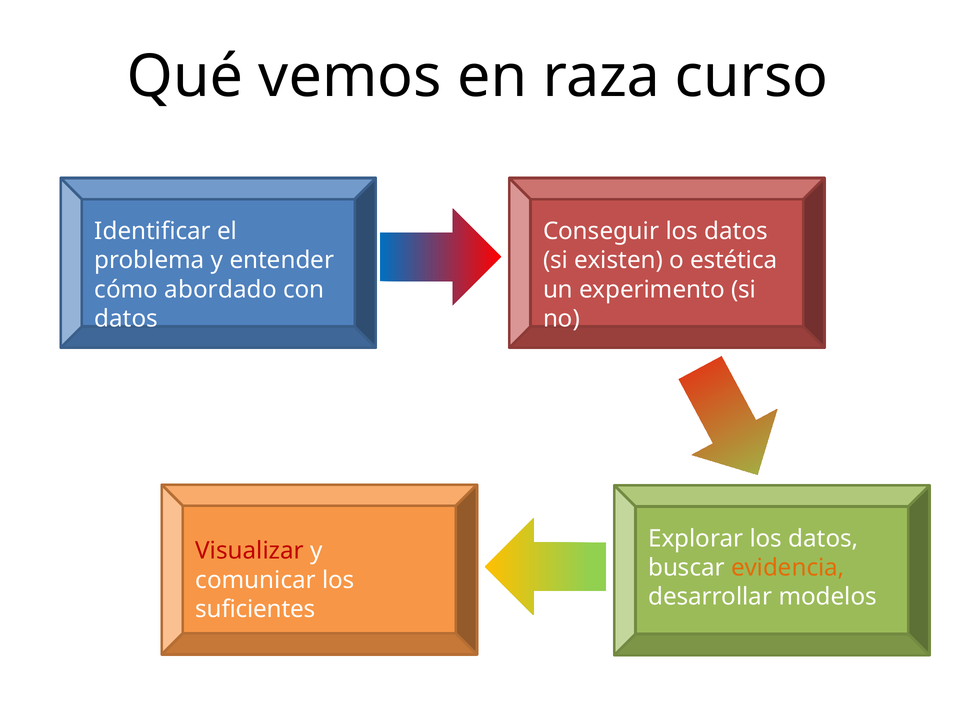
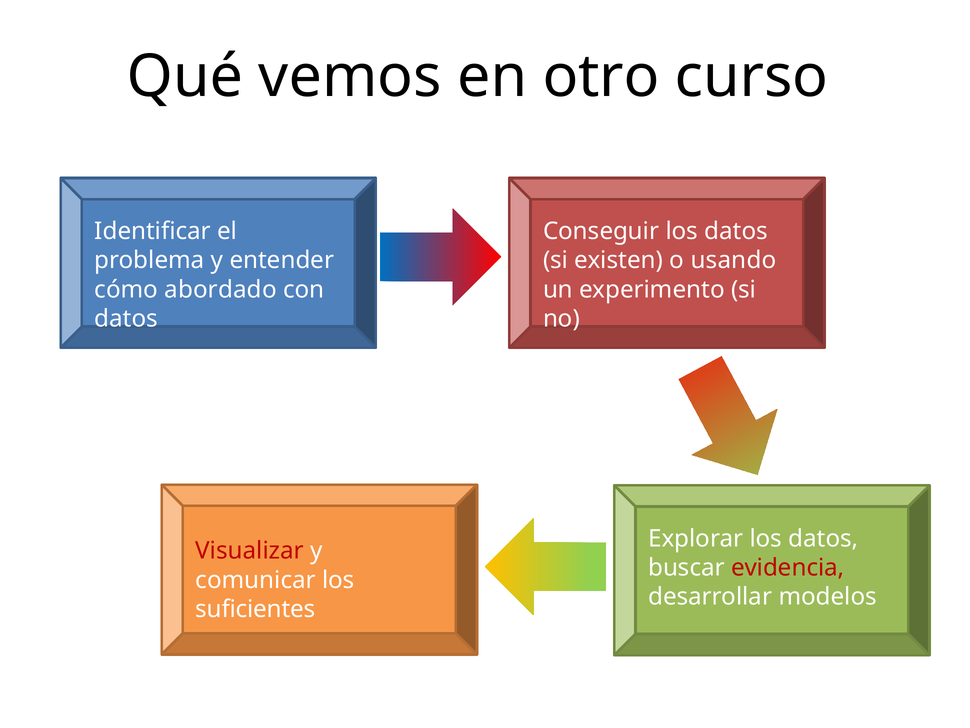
raza: raza -> otro
estética: estética -> usando
evidencia colour: orange -> red
